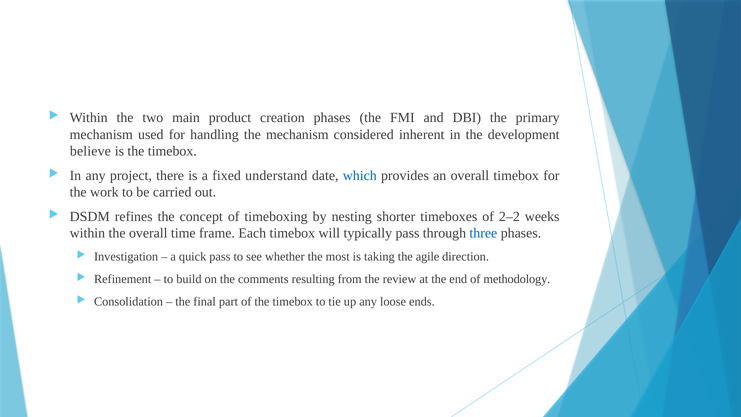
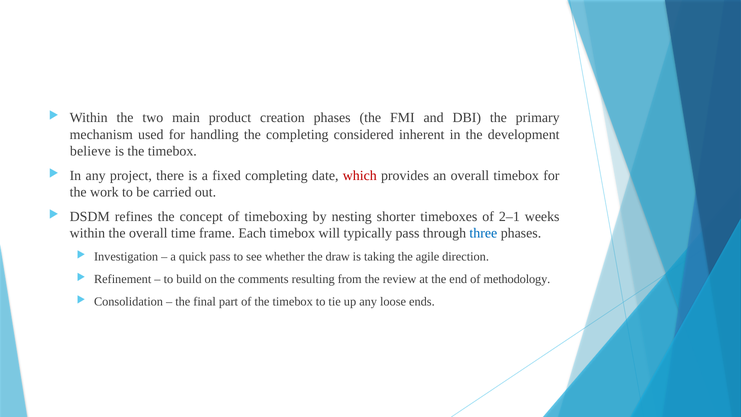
the mechanism: mechanism -> completing
fixed understand: understand -> completing
which colour: blue -> red
2–2: 2–2 -> 2–1
most: most -> draw
